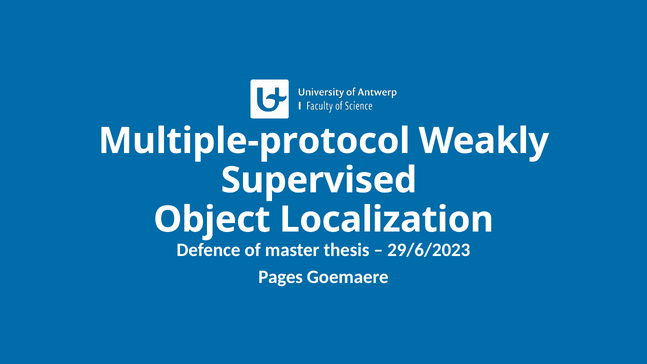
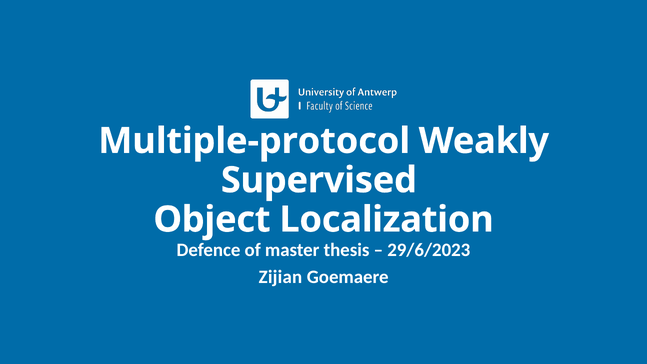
Pages: Pages -> Zijian
